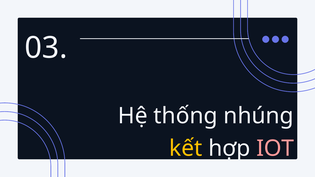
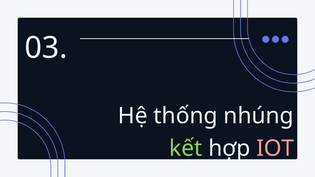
kết colour: yellow -> light green
